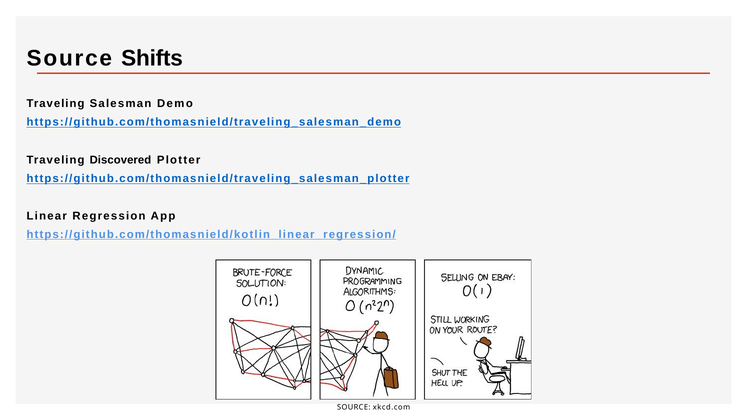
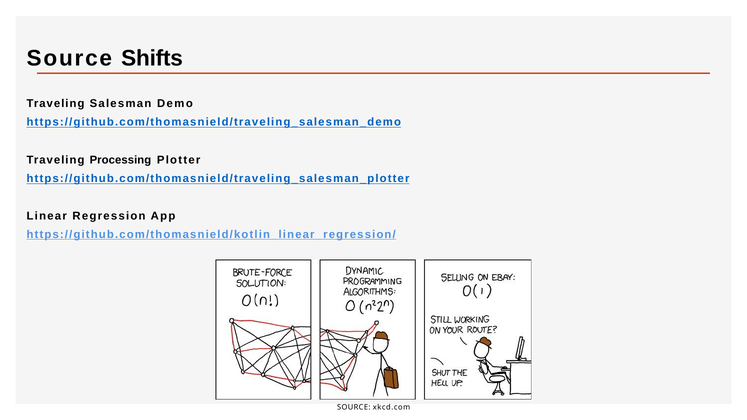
Discovered: Discovered -> Processing
